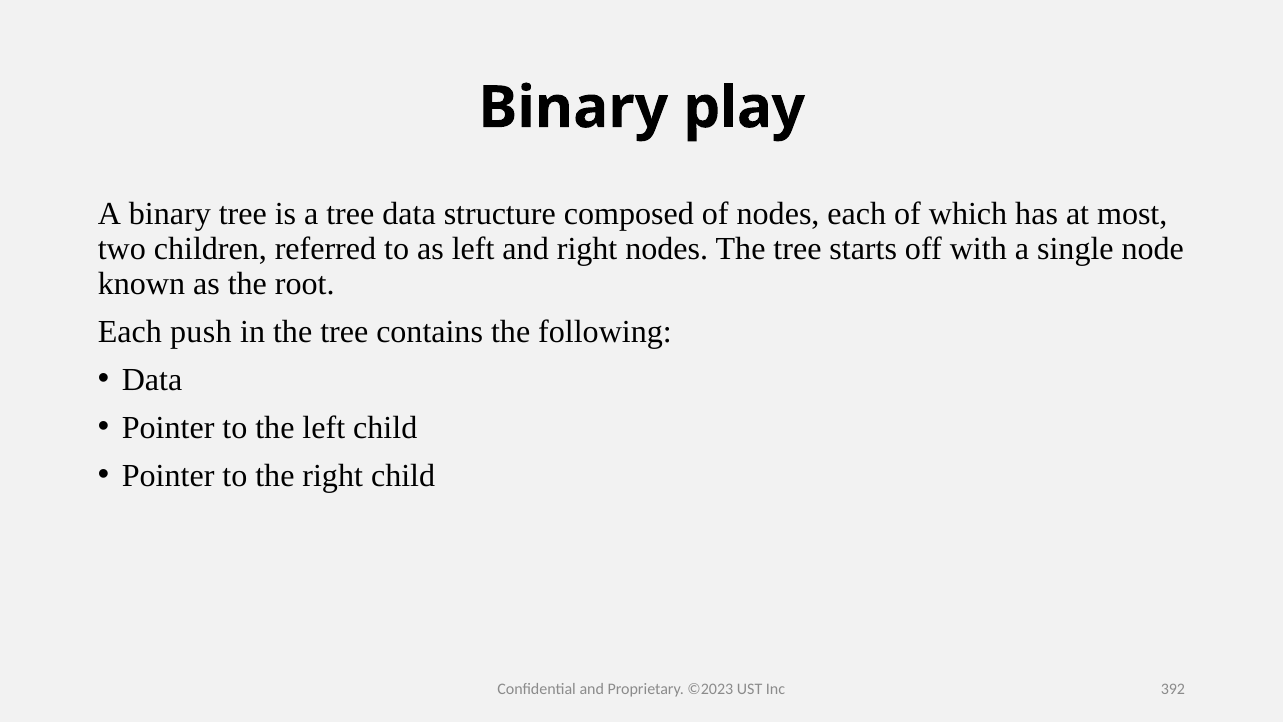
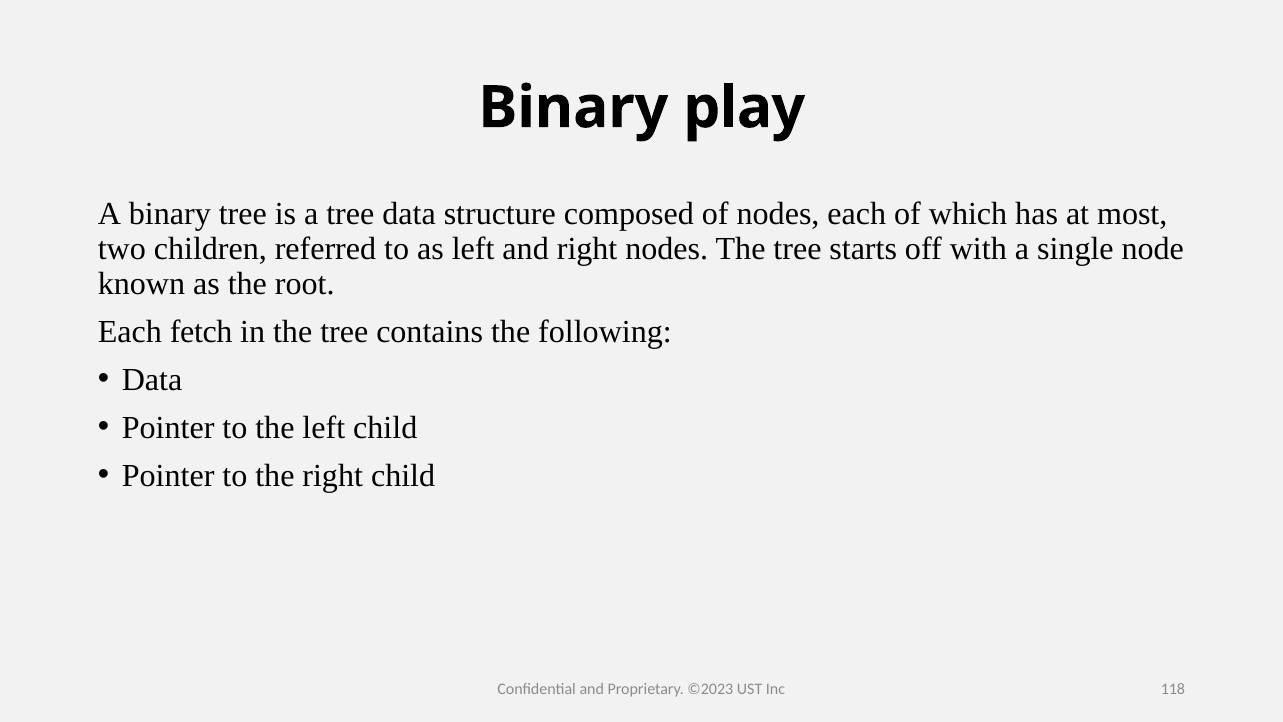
push: push -> fetch
392: 392 -> 118
